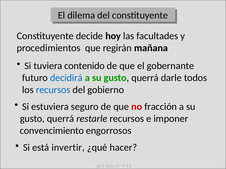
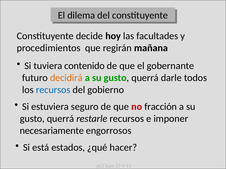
decidirá colour: blue -> orange
convencimiento: convencimiento -> necesariamente
invertir: invertir -> estados
